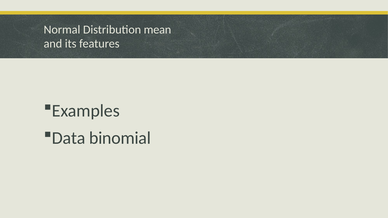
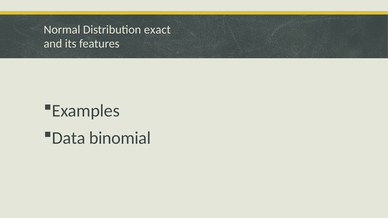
mean: mean -> exact
